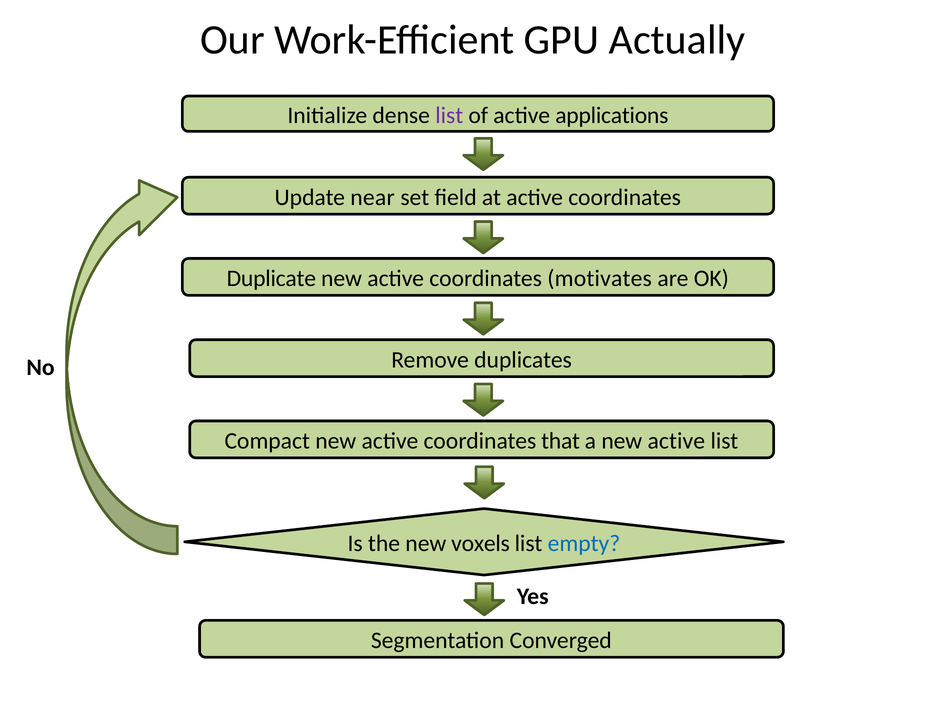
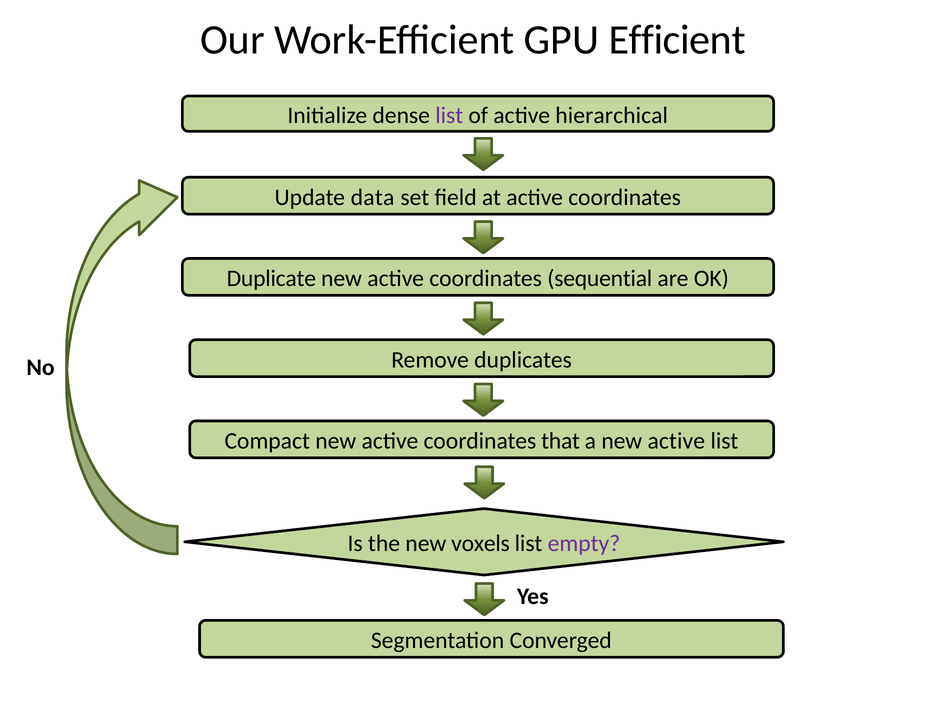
Actually: Actually -> Efficient
applications: applications -> hierarchical
near: near -> data
motivates: motivates -> sequential
empty colour: blue -> purple
